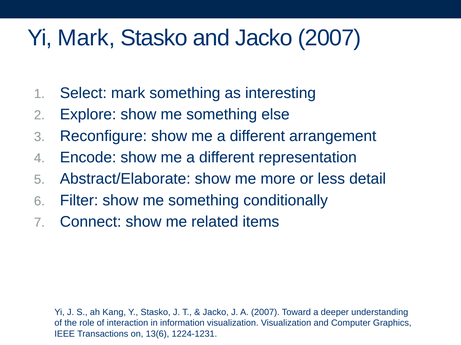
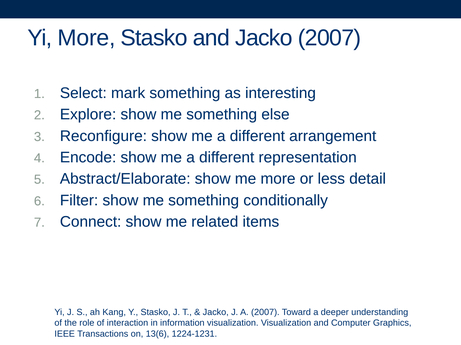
Yi Mark: Mark -> More
